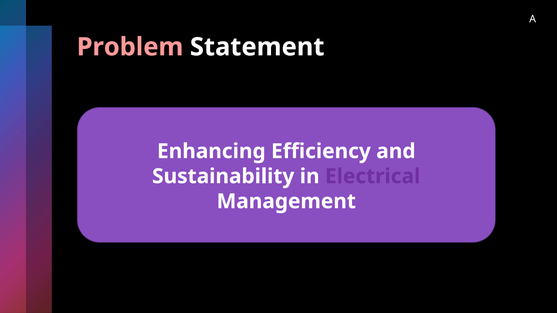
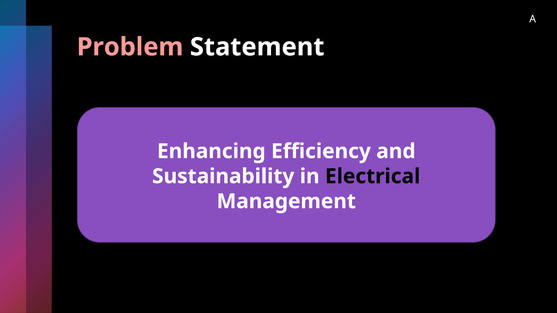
Electrical colour: purple -> black
